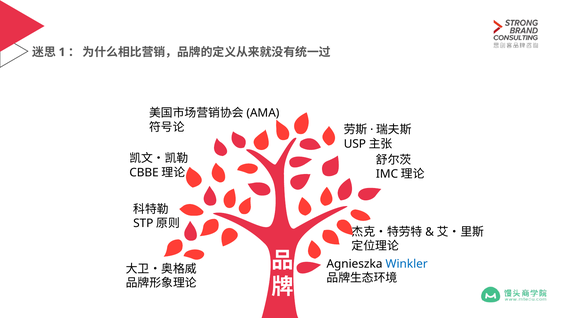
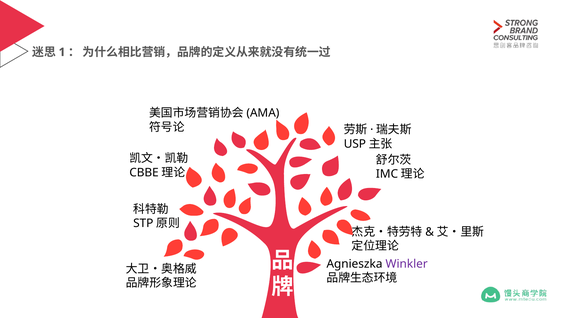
Winkler colour: blue -> purple
